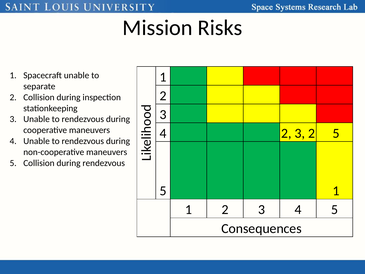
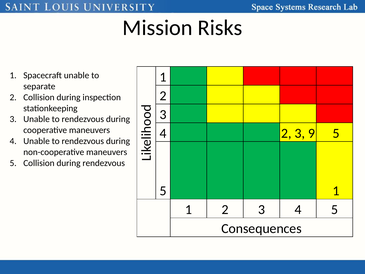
3 2: 2 -> 9
